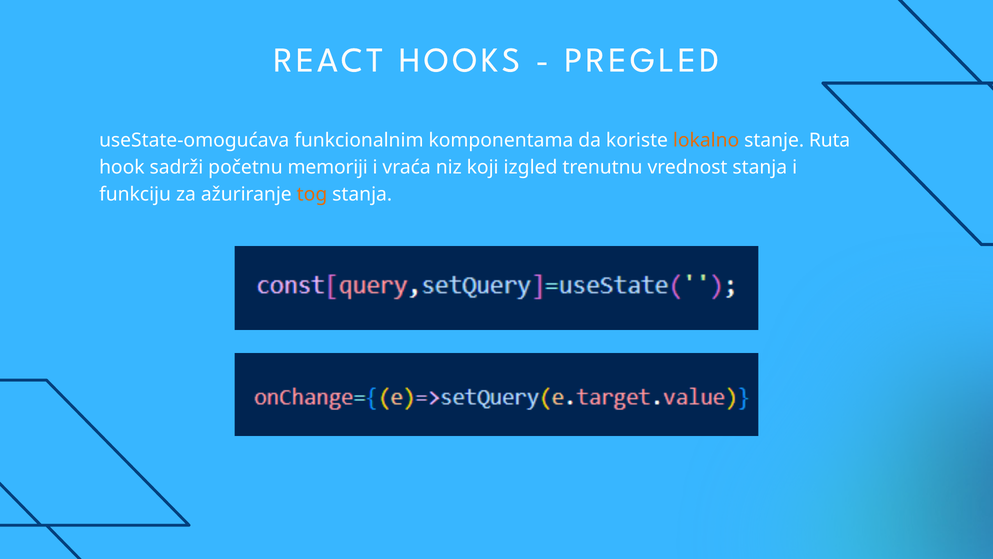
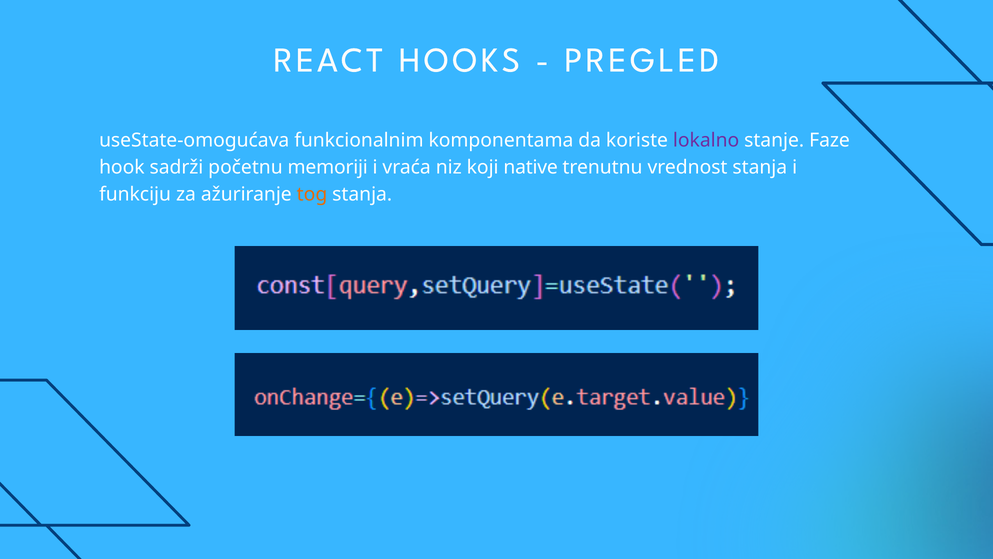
lokalno colour: orange -> purple
Ruta: Ruta -> Faze
izgled: izgled -> native
